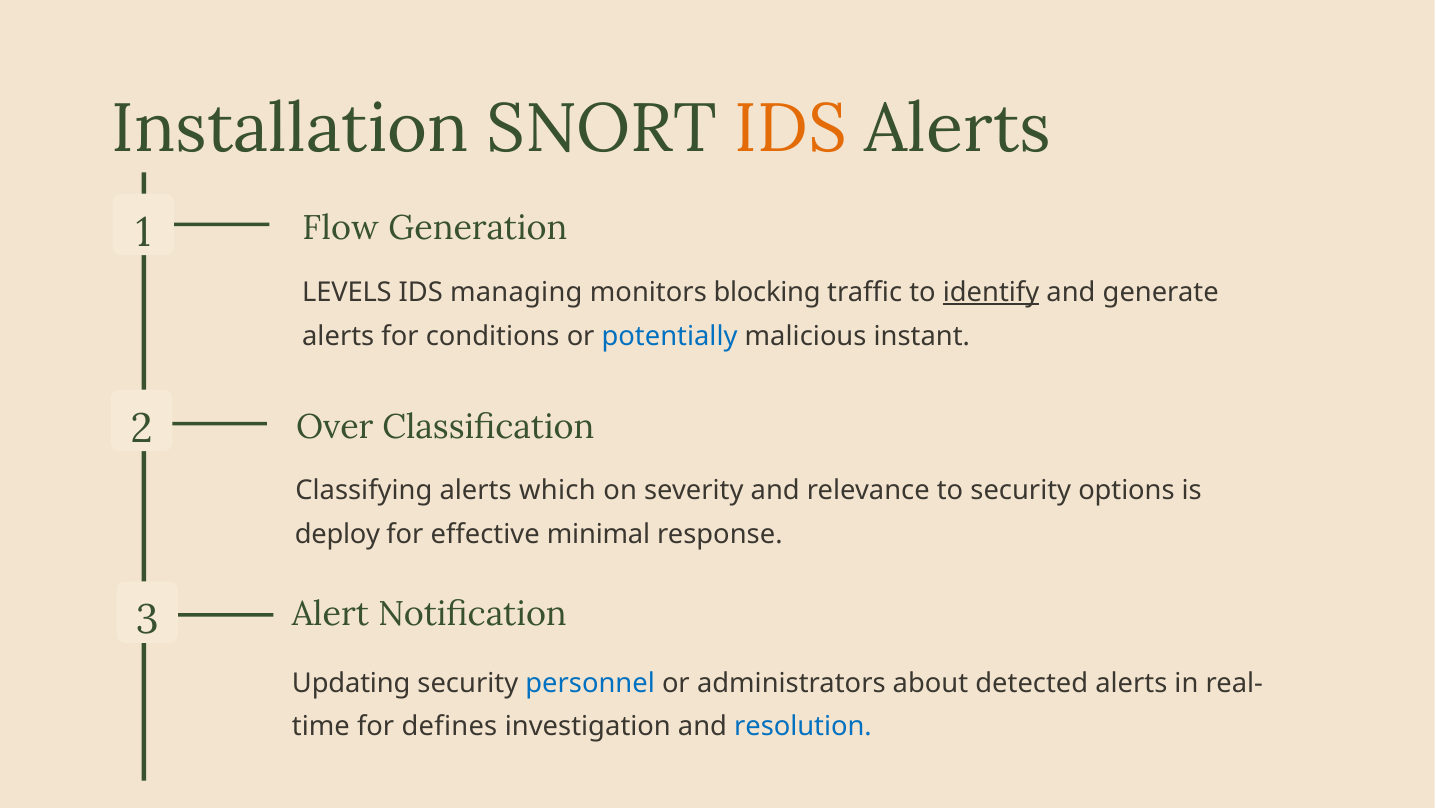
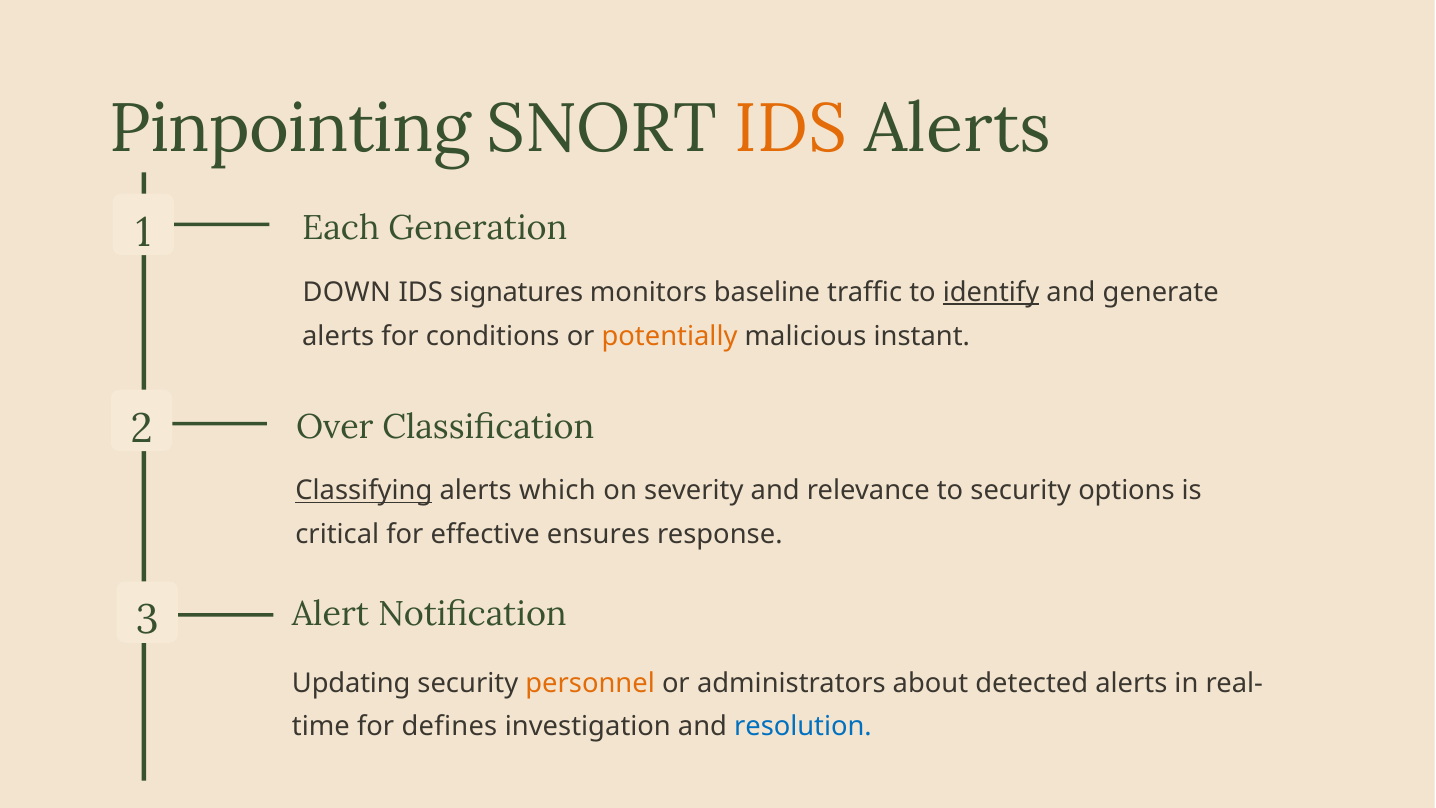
Installation: Installation -> Pinpointing
Flow: Flow -> Each
LEVELS: LEVELS -> DOWN
managing: managing -> signatures
blocking: blocking -> baseline
potentially colour: blue -> orange
Classifying underline: none -> present
deploy: deploy -> critical
minimal: minimal -> ensures
personnel colour: blue -> orange
